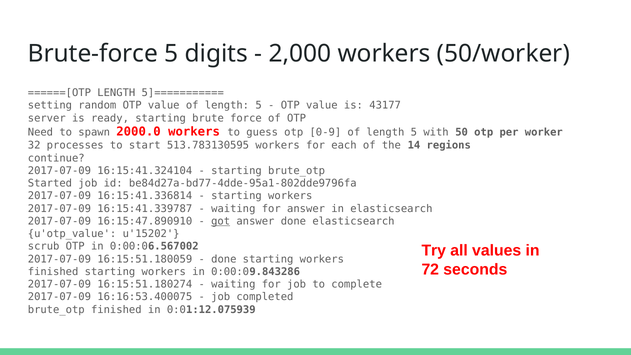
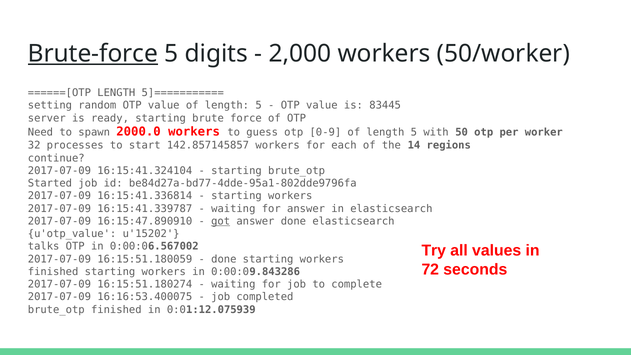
Brute-force underline: none -> present
43177: 43177 -> 83445
513.783130595: 513.783130595 -> 142.857145857
scrub: scrub -> talks
